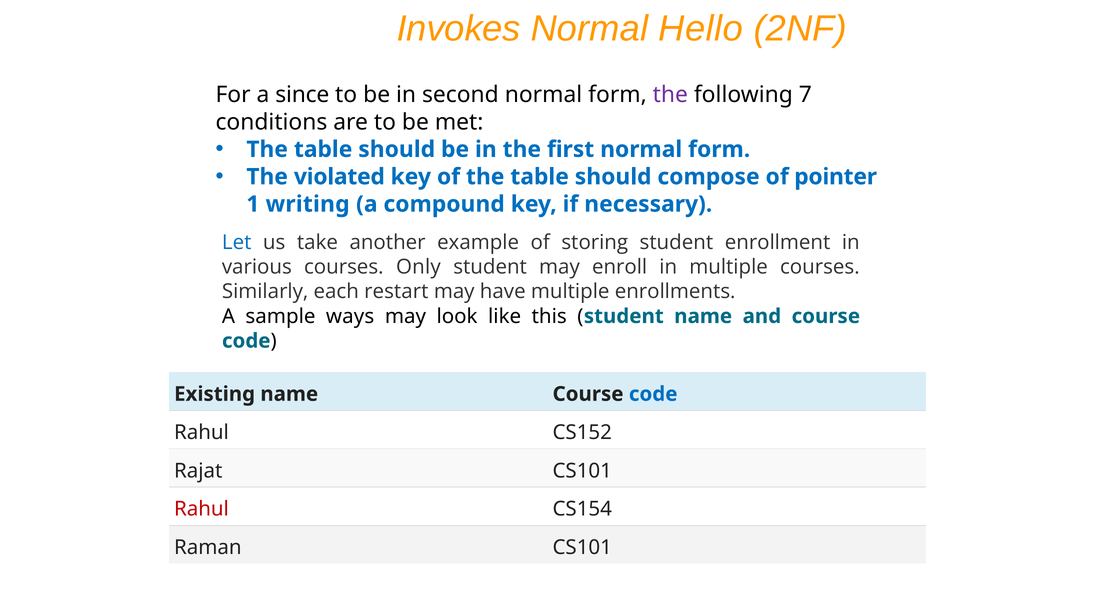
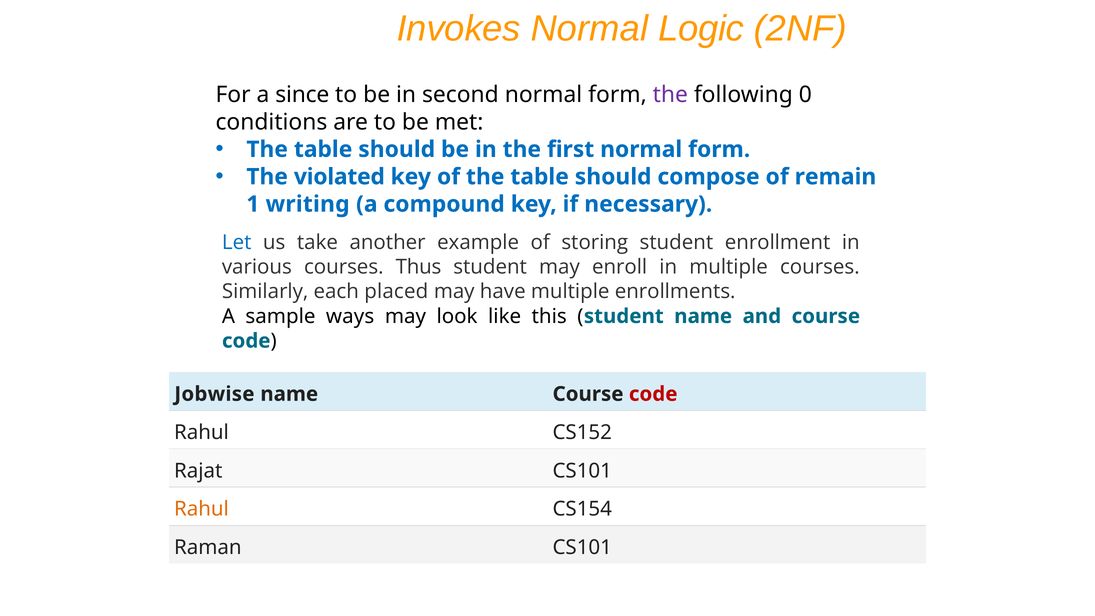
Hello: Hello -> Logic
7: 7 -> 0
pointer: pointer -> remain
Only: Only -> Thus
restart: restart -> placed
Existing: Existing -> Jobwise
code at (653, 394) colour: blue -> red
Rahul at (201, 509) colour: red -> orange
